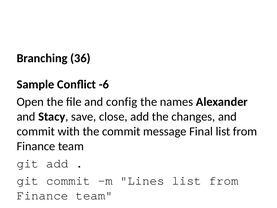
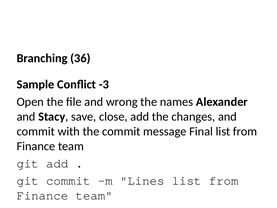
-6: -6 -> -3
config: config -> wrong
